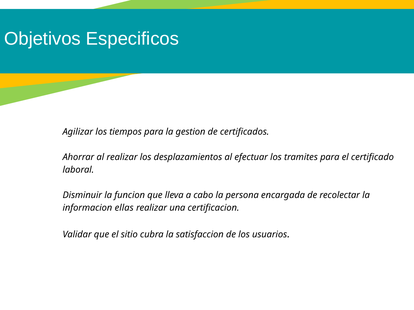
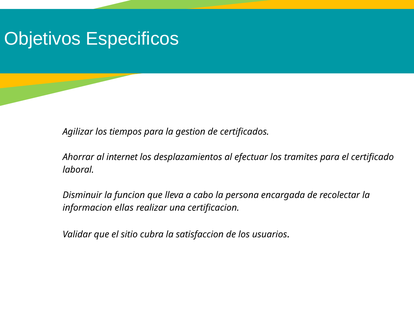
al realizar: realizar -> internet
